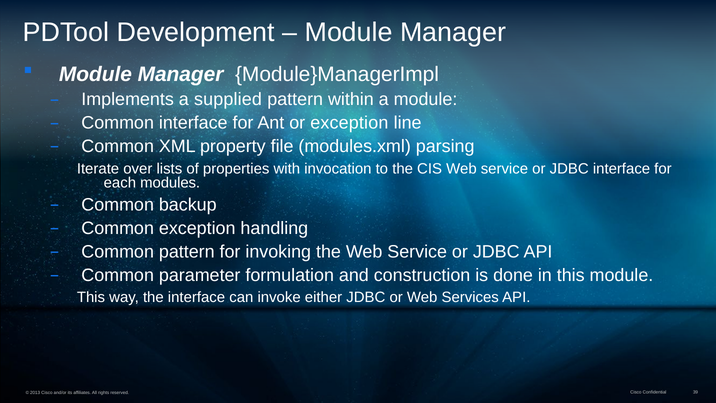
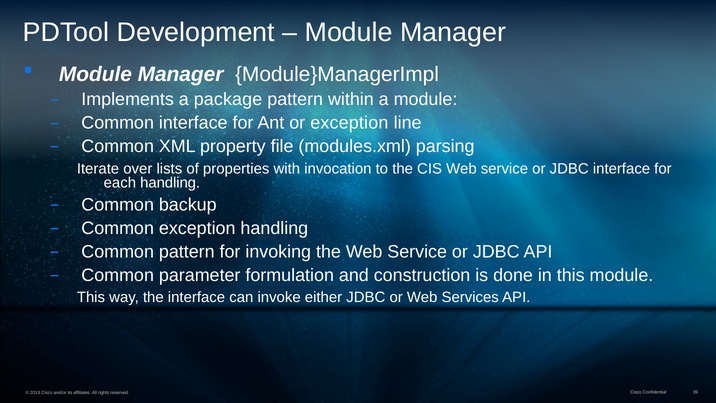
supplied: supplied -> package
each modules: modules -> handling
